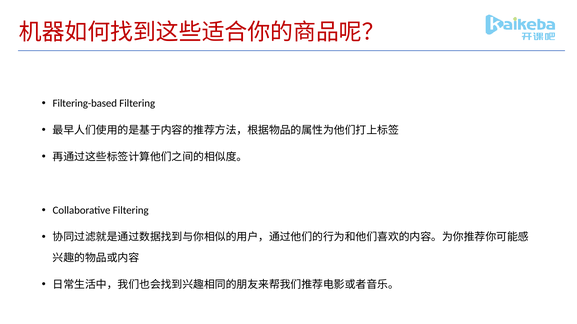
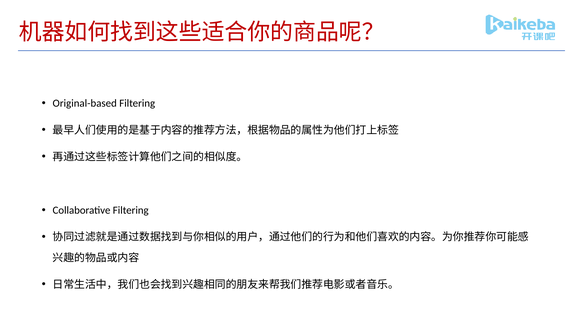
Filtering-based: Filtering-based -> Original-based
